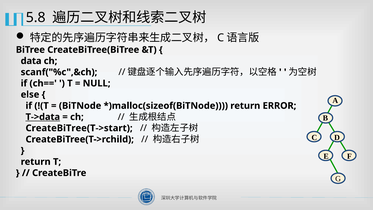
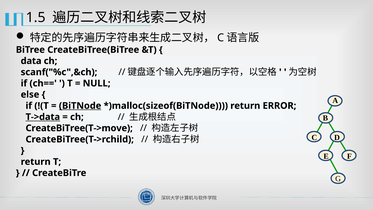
5.8: 5.8 -> 1.5
BiTNode underline: none -> present
CreateBiTree(T->start: CreateBiTree(T->start -> CreateBiTree(T->move
